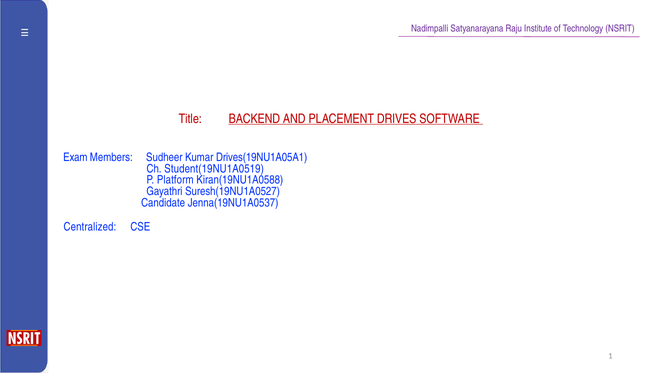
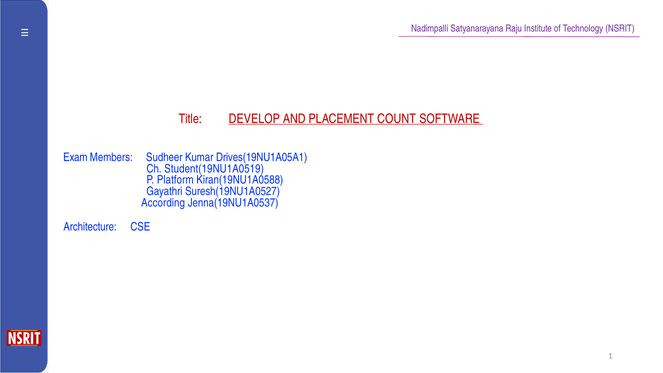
BACKEND: BACKEND -> DEVELOP
DRIVES: DRIVES -> COUNT
Candidate: Candidate -> According
Centralized: Centralized -> Architecture
